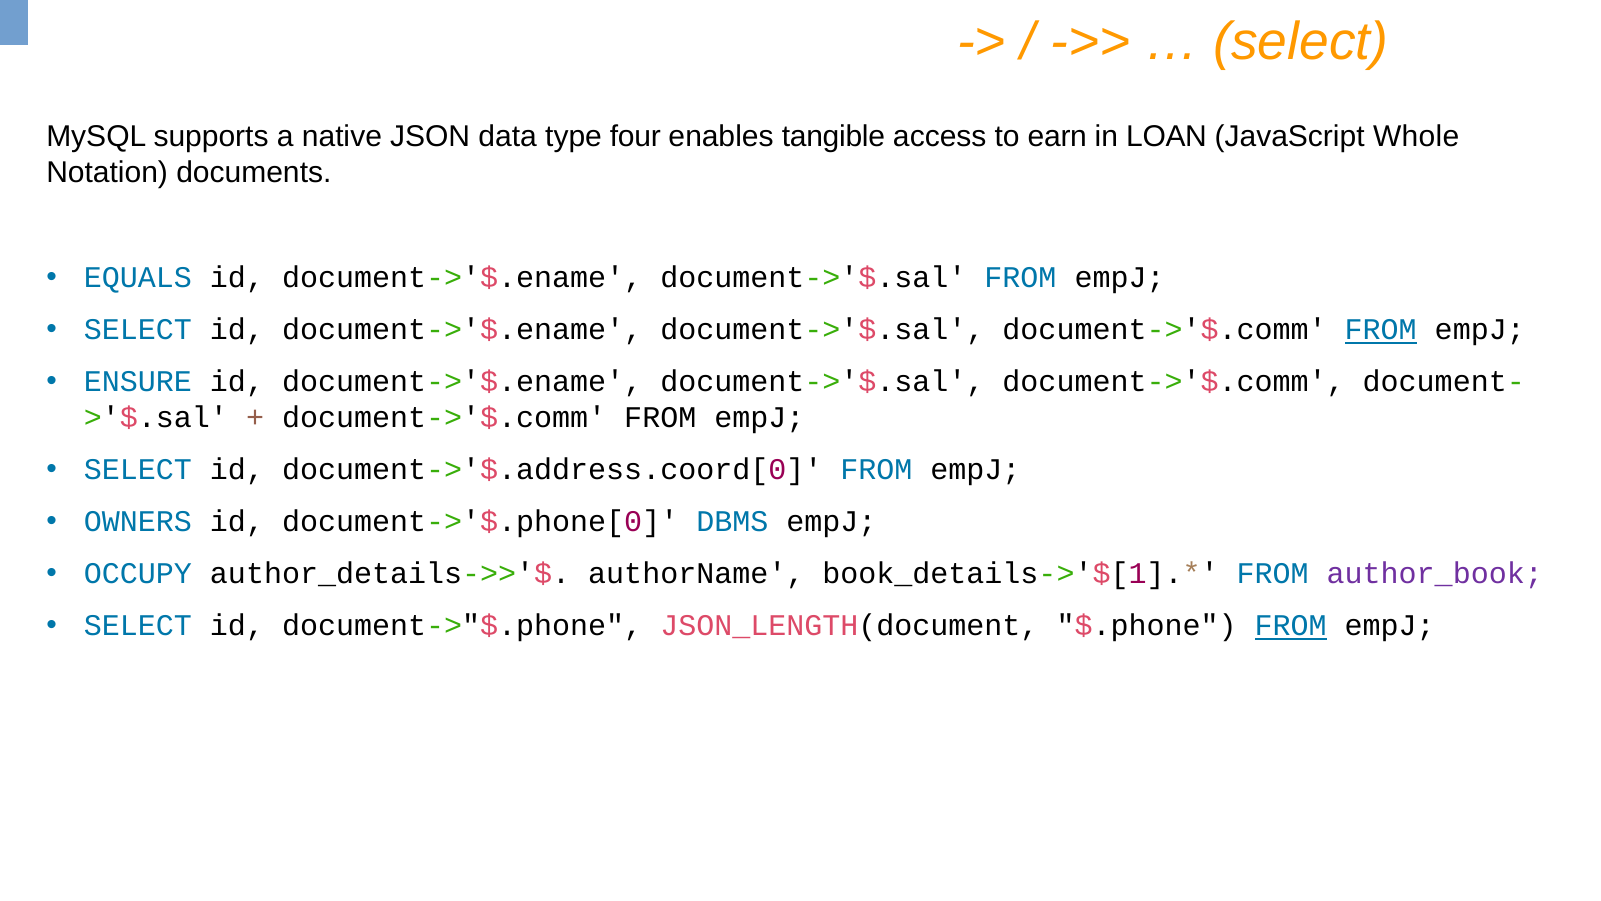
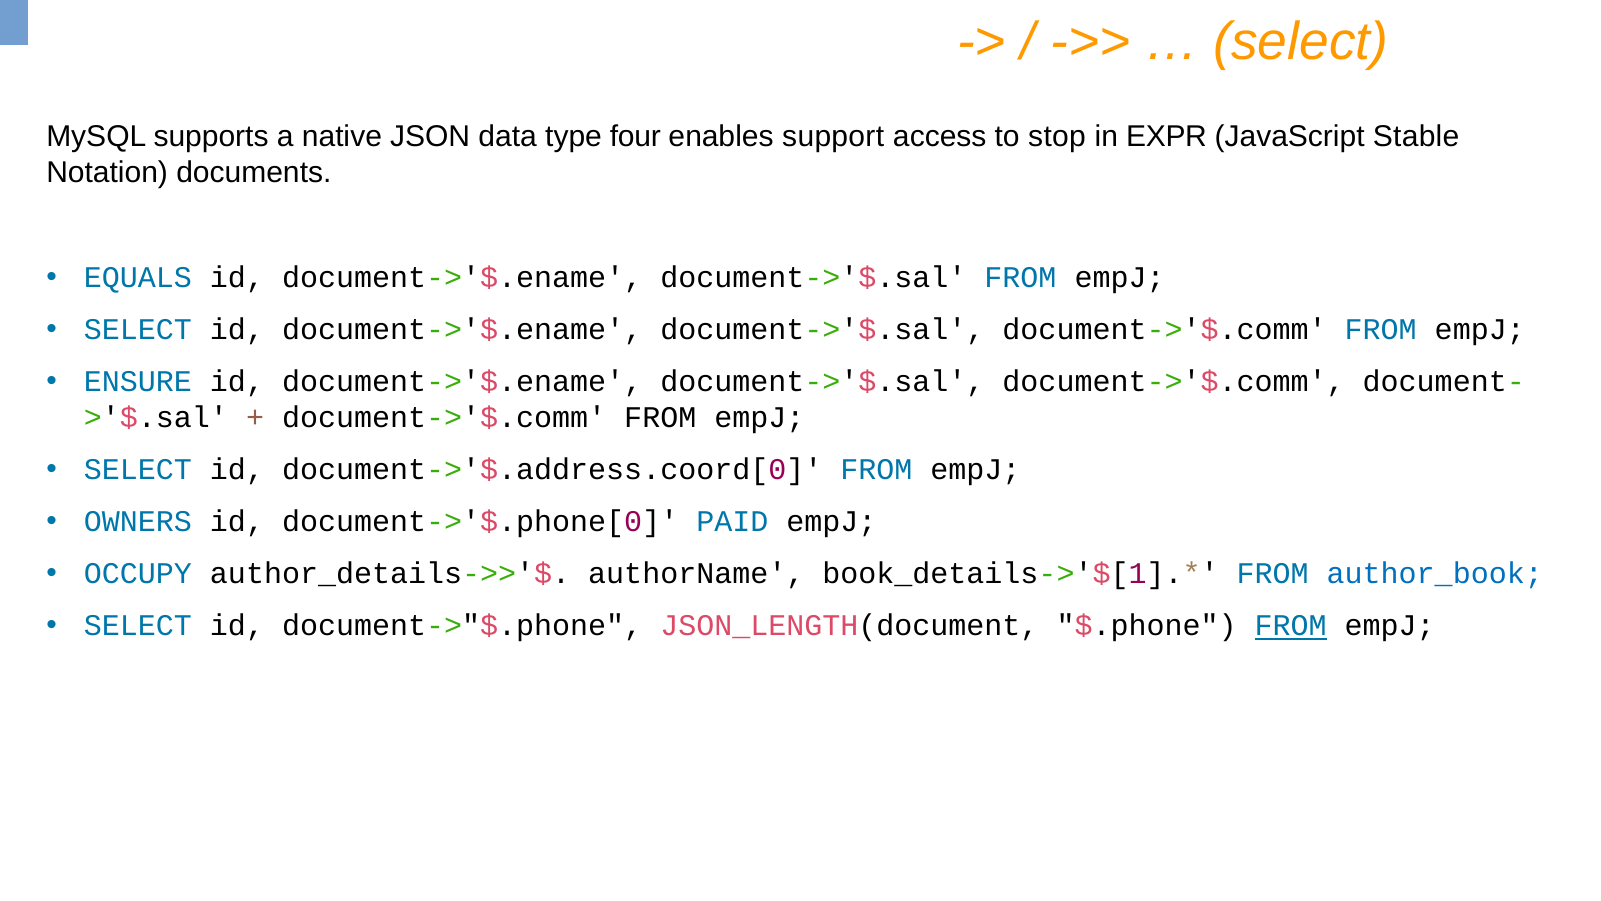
tangible: tangible -> support
earn: earn -> stop
LOAN: LOAN -> EXPR
Whole: Whole -> Stable
FROM at (1381, 330) underline: present -> none
DBMS: DBMS -> PAID
author_book colour: purple -> blue
